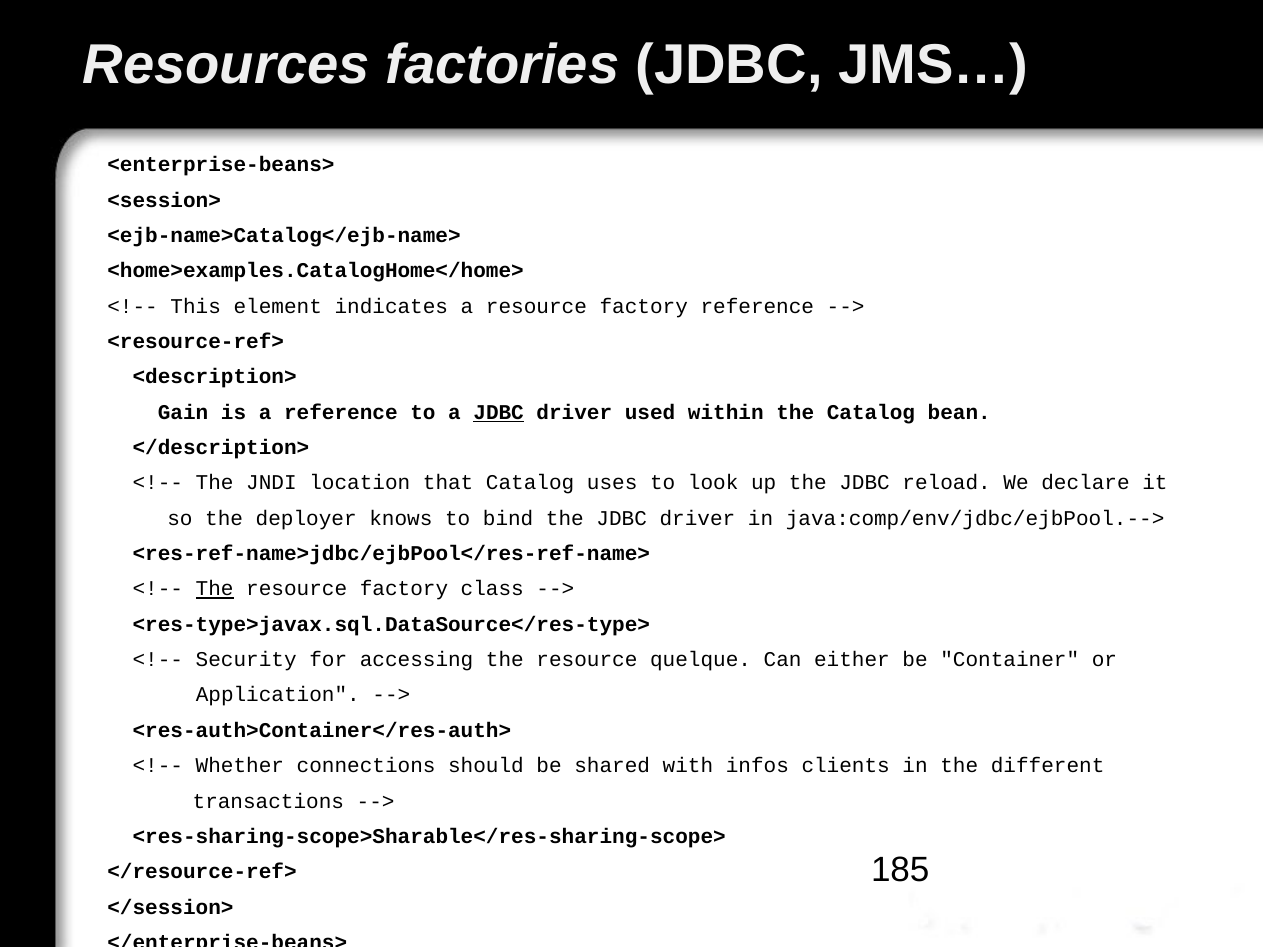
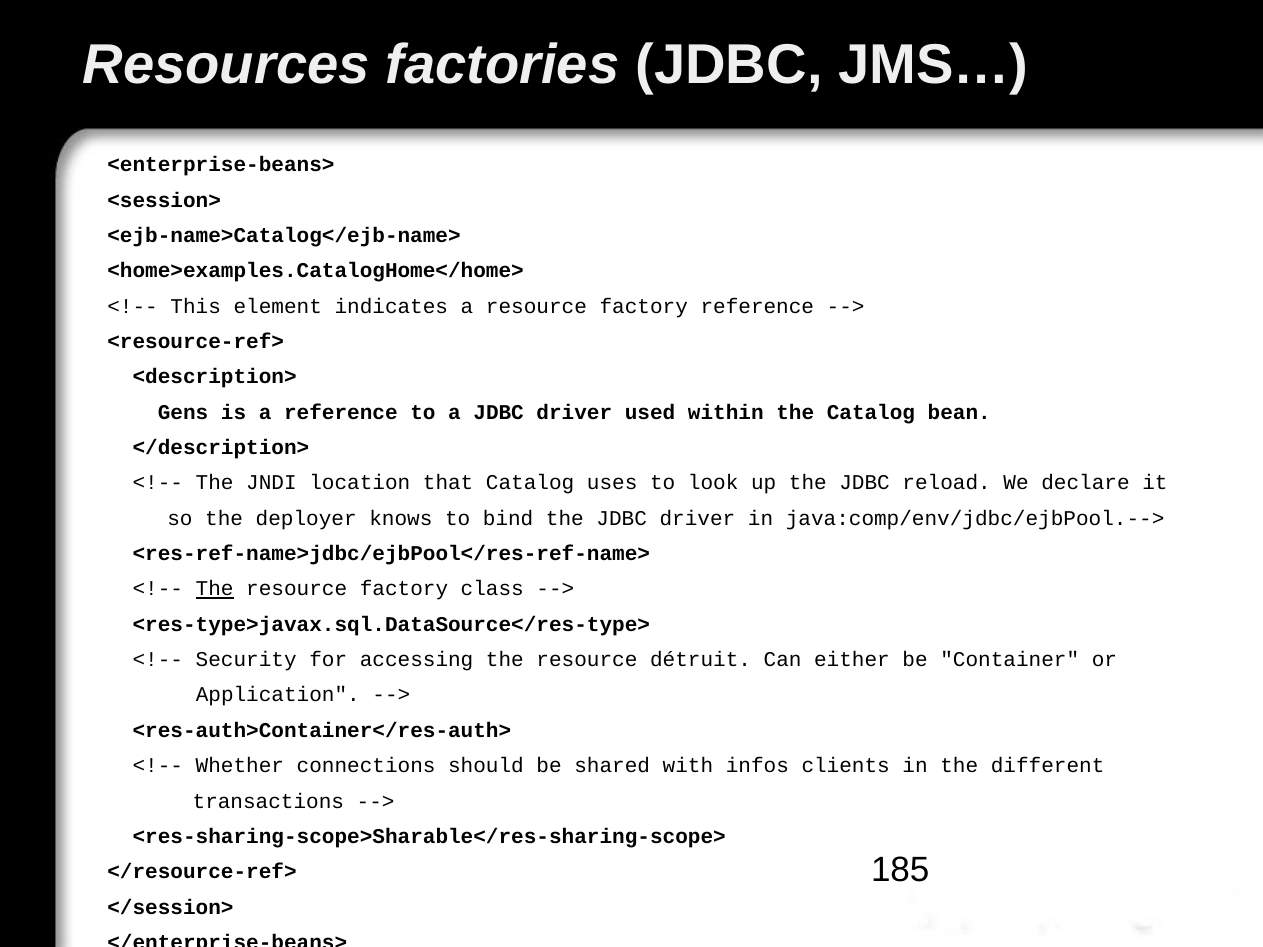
Gain: Gain -> Gens
JDBC at (499, 412) underline: present -> none
quelque: quelque -> détruit
